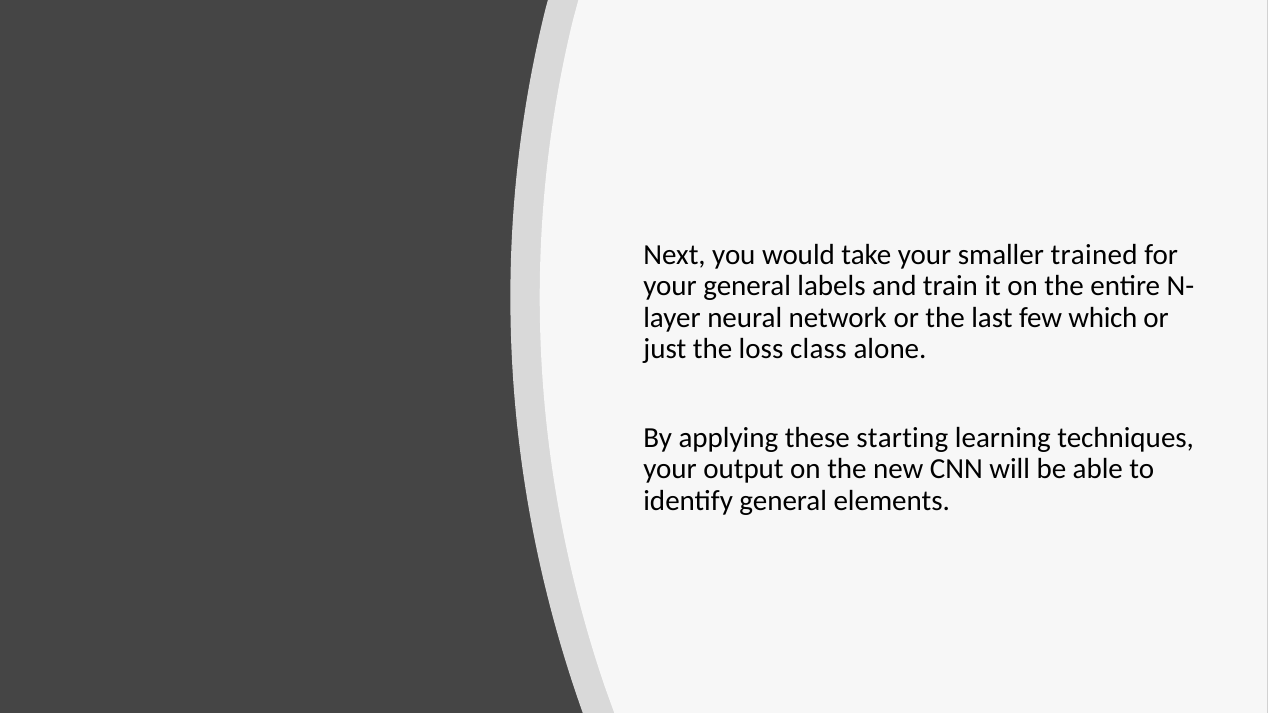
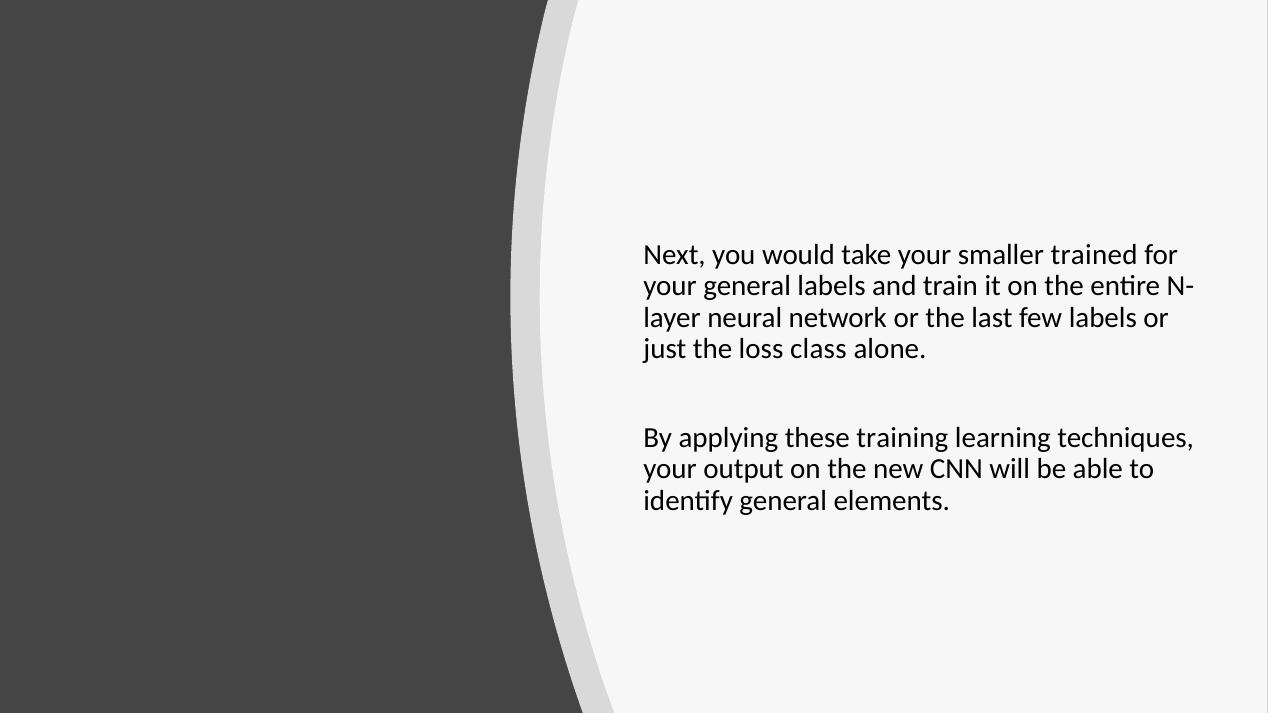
few which: which -> labels
starting: starting -> training
